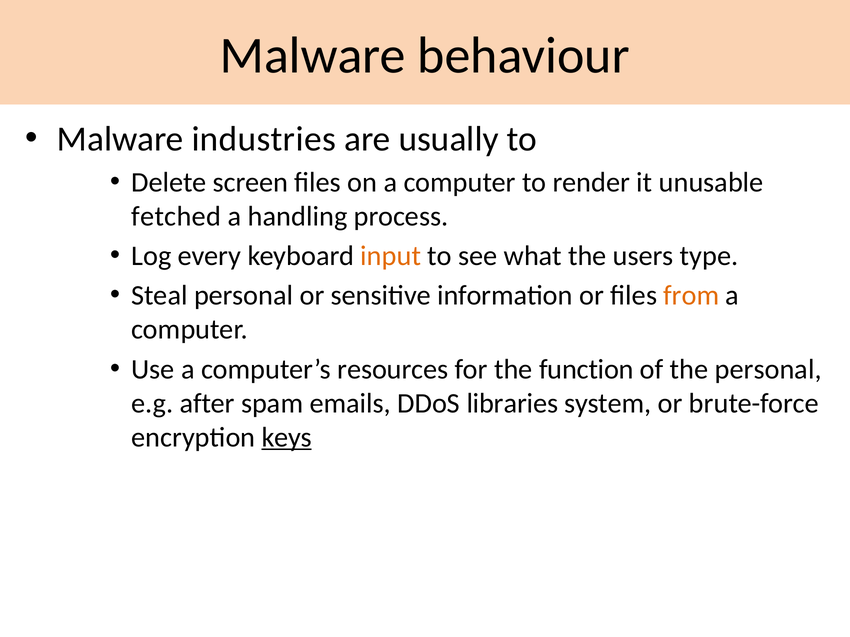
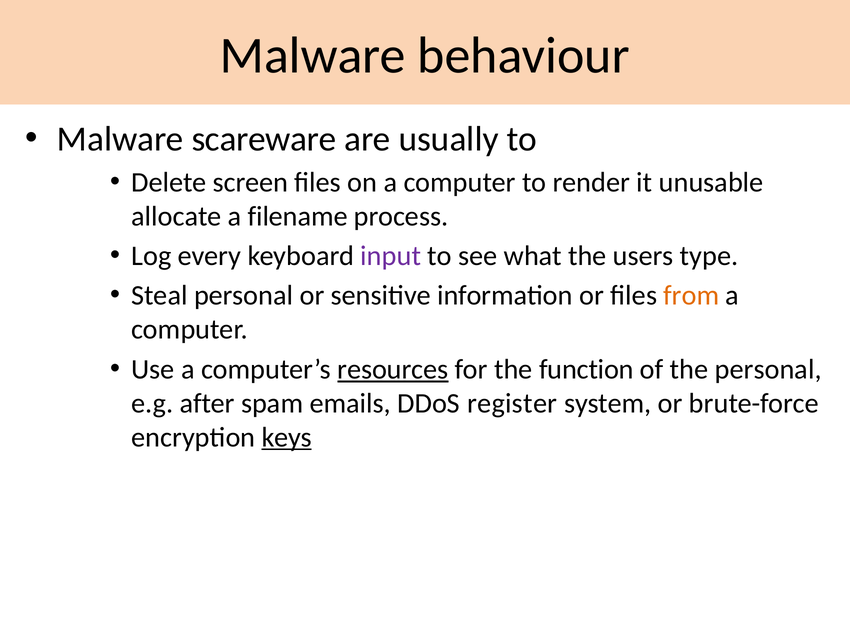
industries: industries -> scareware
fetched: fetched -> allocate
handling: handling -> filename
input colour: orange -> purple
resources underline: none -> present
libraries: libraries -> register
